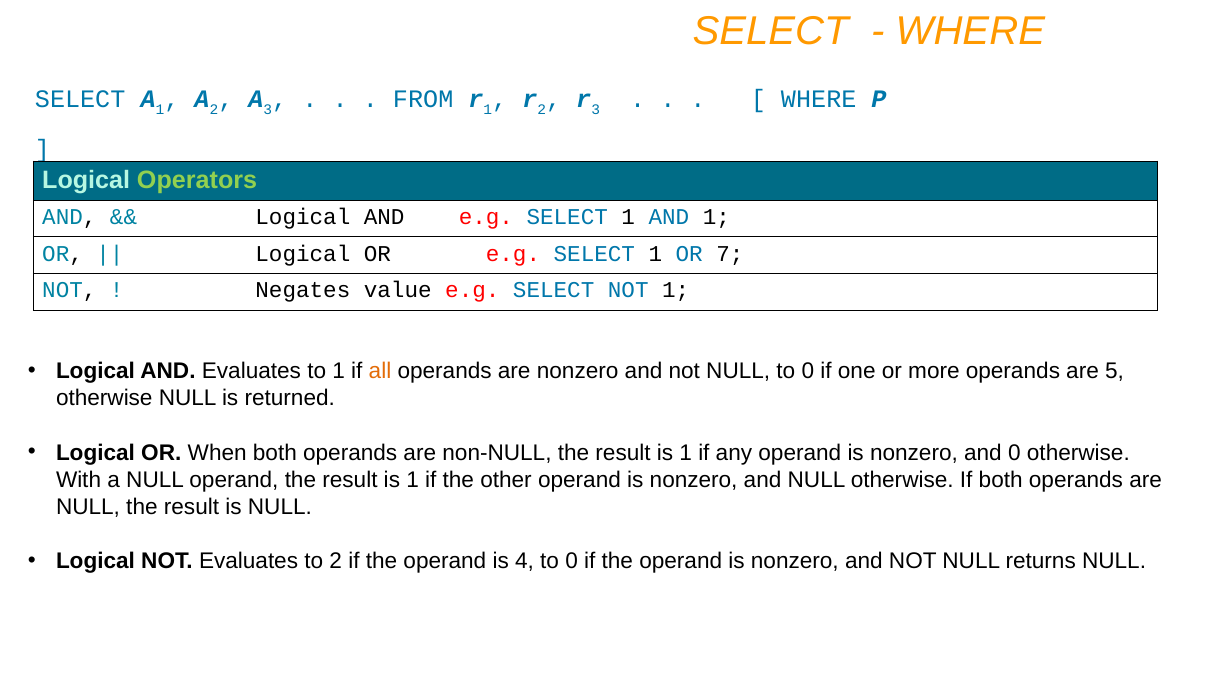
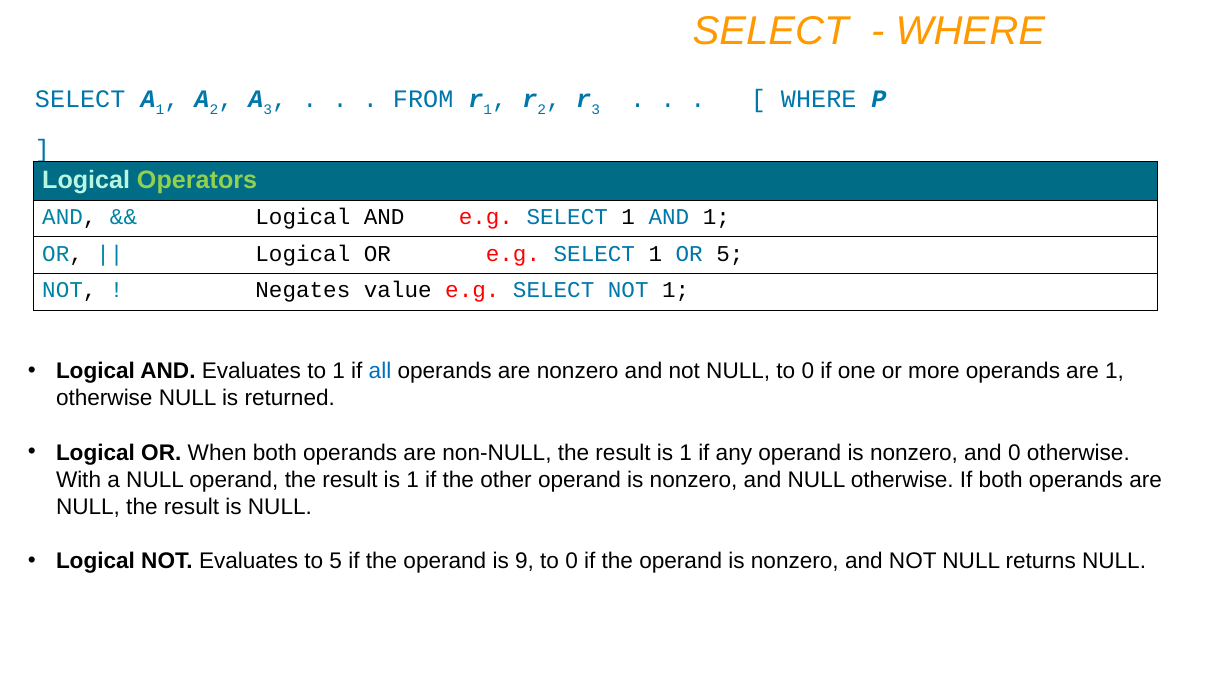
OR 7: 7 -> 5
all colour: orange -> blue
are 5: 5 -> 1
to 2: 2 -> 5
4: 4 -> 9
